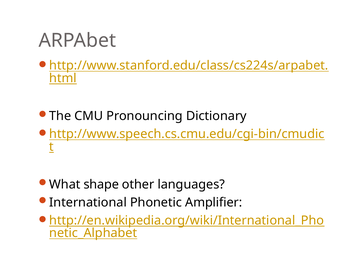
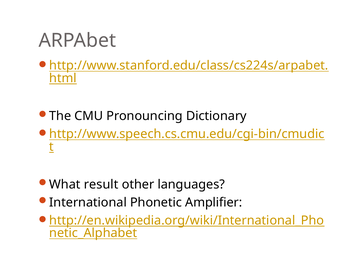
shape: shape -> result
